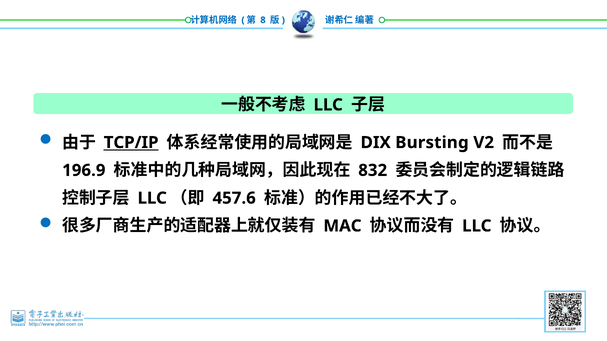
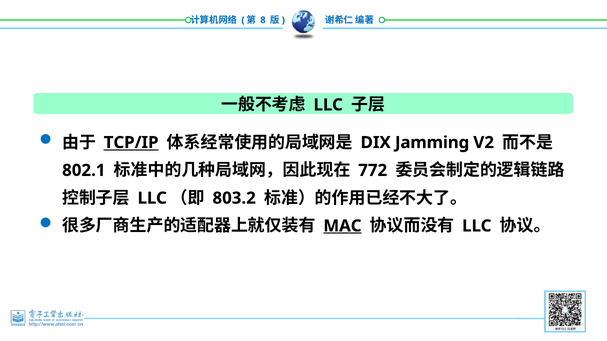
Bursting: Bursting -> Jamming
196.9: 196.9 -> 802.1
832: 832 -> 772
457.6: 457.6 -> 803.2
MAC underline: none -> present
